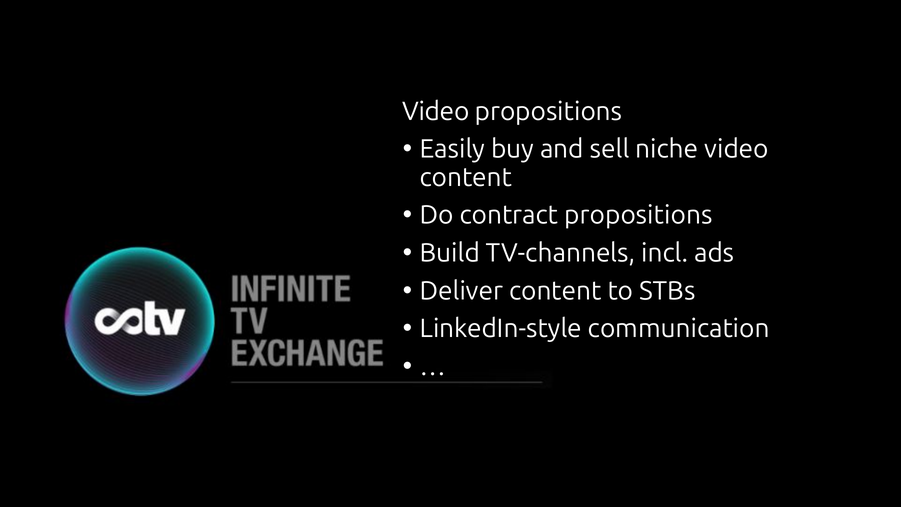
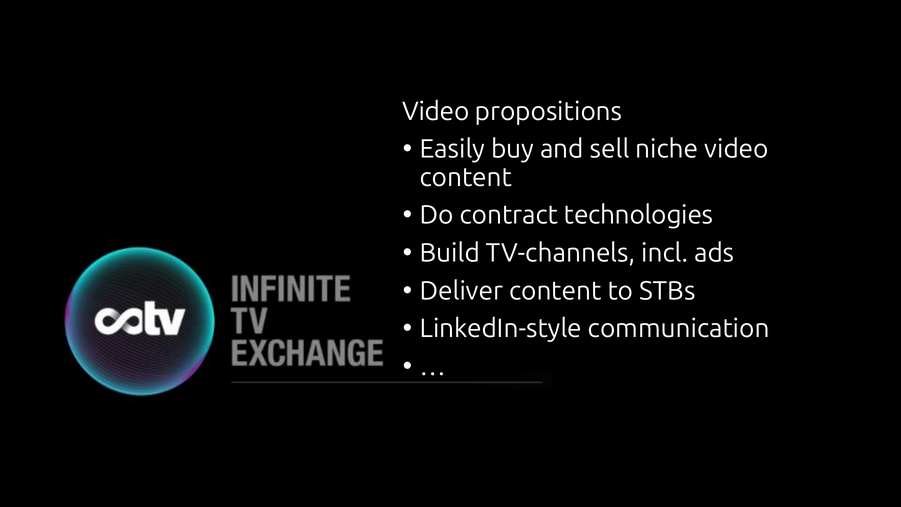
contract propositions: propositions -> technologies
